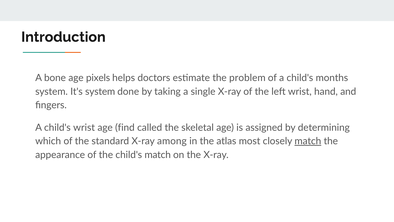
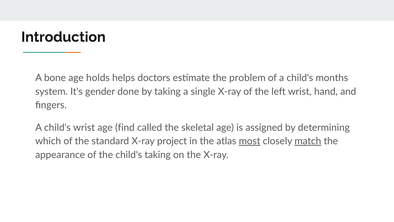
pixels: pixels -> holds
It's system: system -> gender
among: among -> project
most underline: none -> present
child's match: match -> taking
